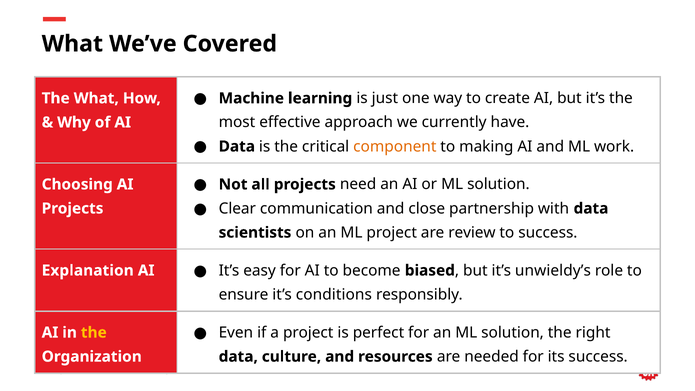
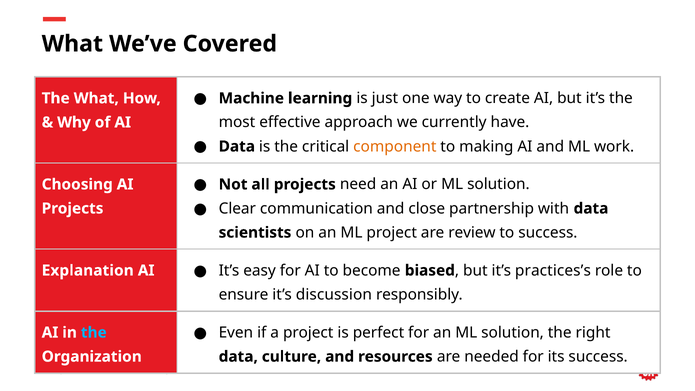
unwieldy’s: unwieldy’s -> practices’s
conditions: conditions -> discussion
the at (94, 333) colour: yellow -> light blue
